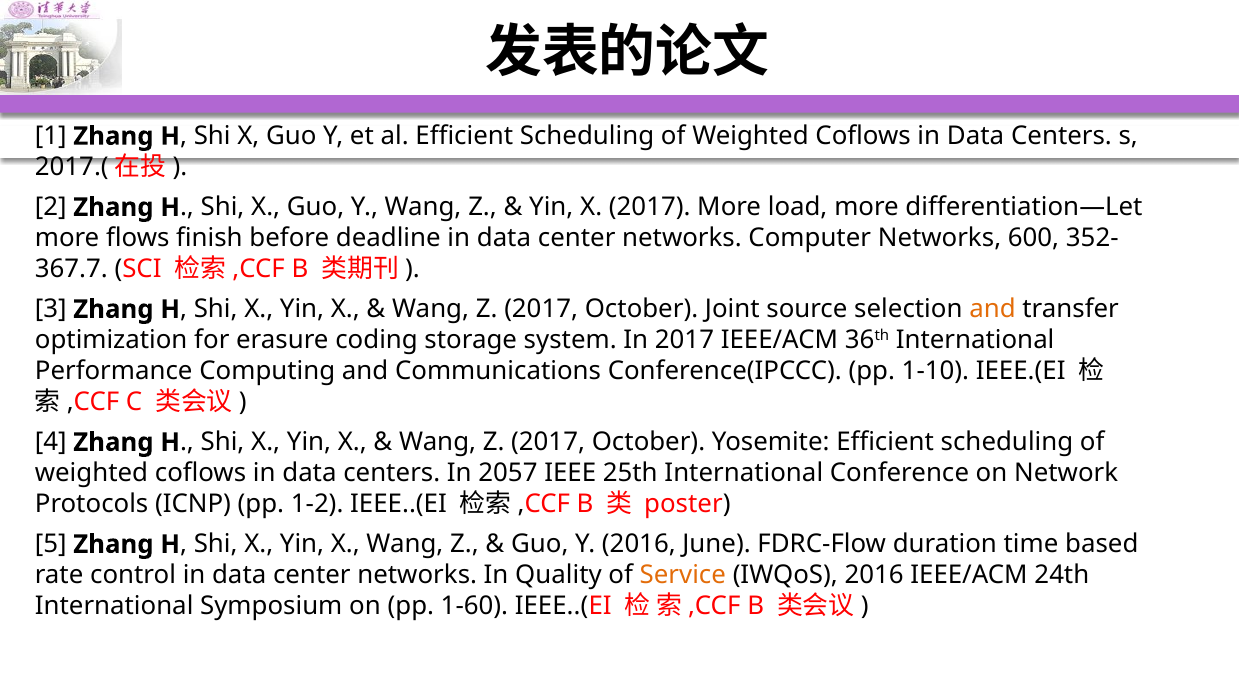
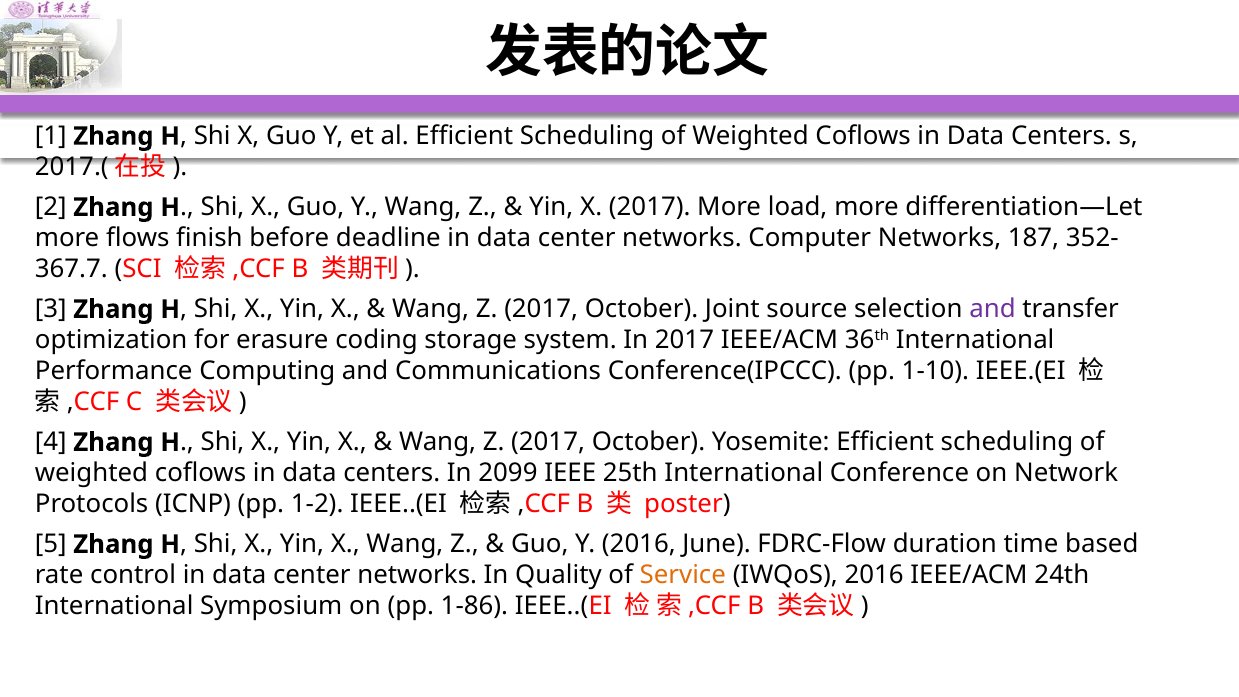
600: 600 -> 187
and at (992, 309) colour: orange -> purple
2057: 2057 -> 2099
1-60: 1-60 -> 1-86
